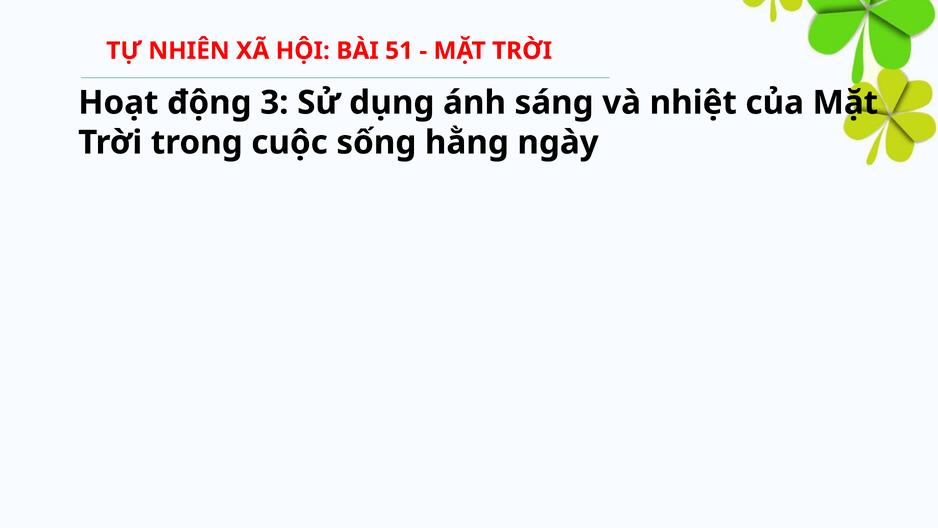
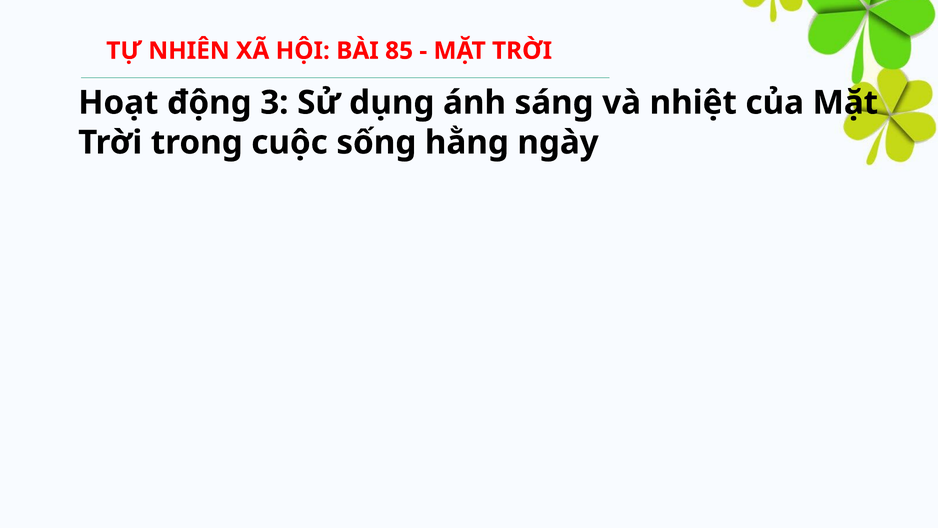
51: 51 -> 85
